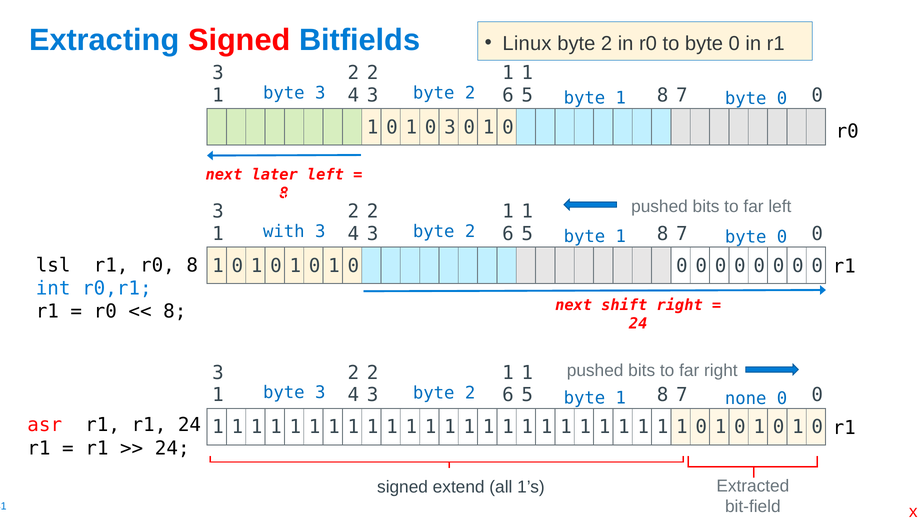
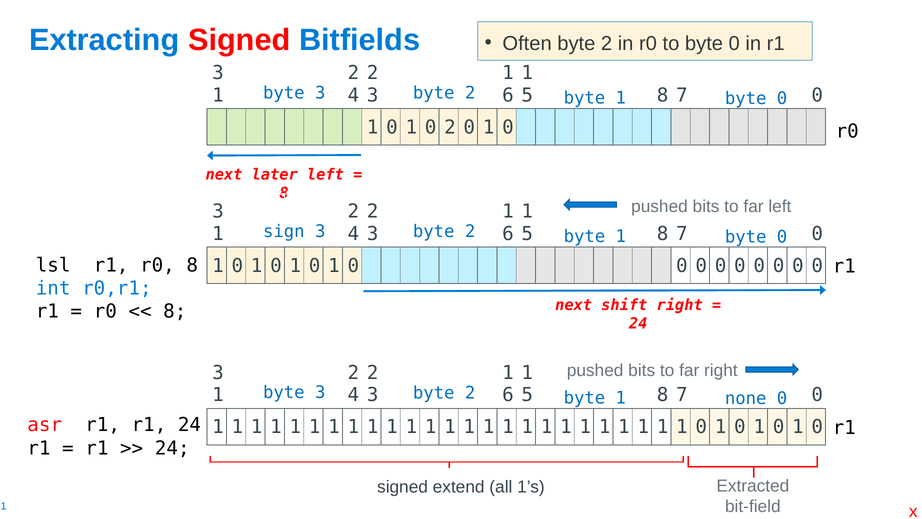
Linux: Linux -> Often
1 0 3: 3 -> 2
with: with -> sign
